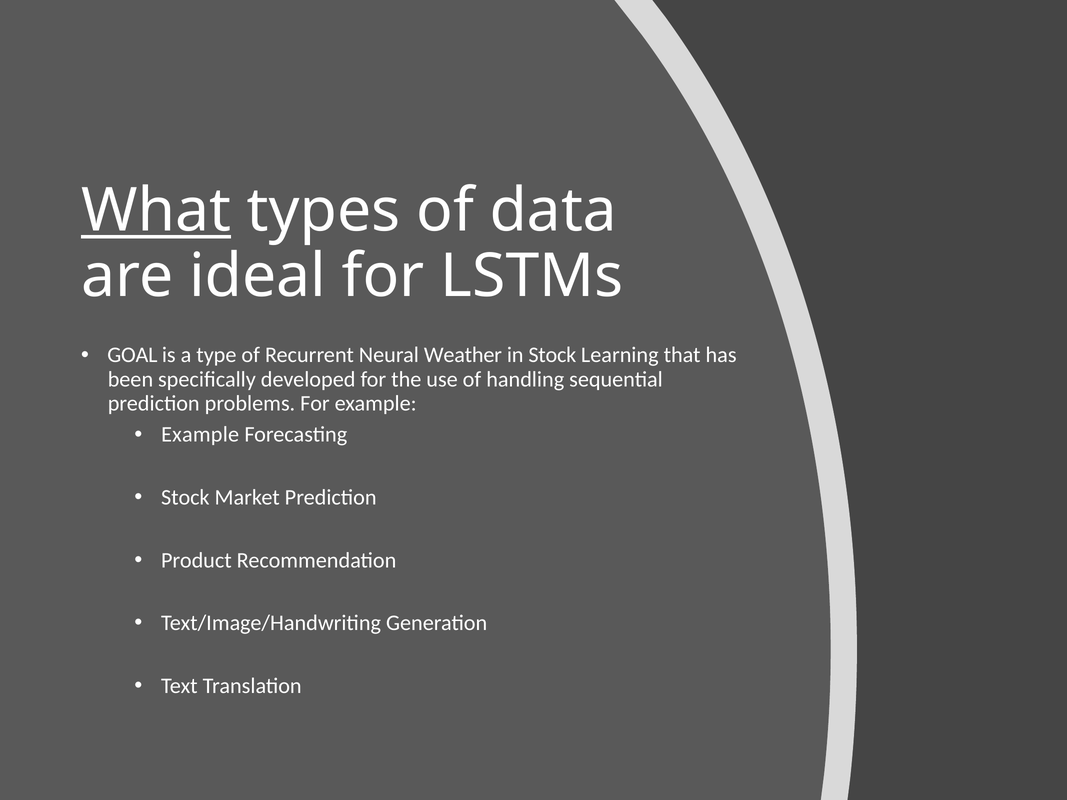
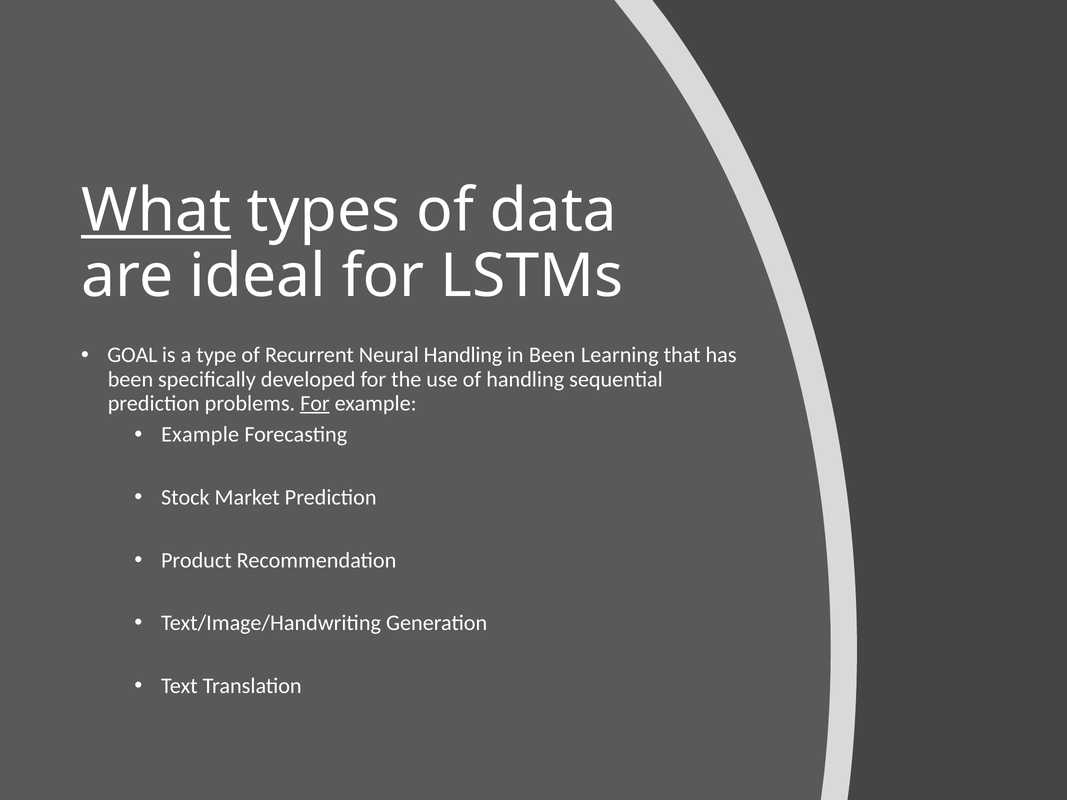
Neural Weather: Weather -> Handling
in Stock: Stock -> Been
For at (315, 403) underline: none -> present
